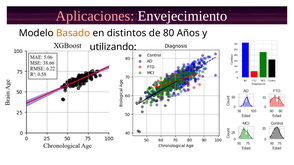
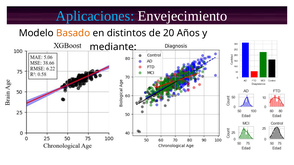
Aplicaciones colour: pink -> light blue
80: 80 -> 20
utilizando: utilizando -> mediante
